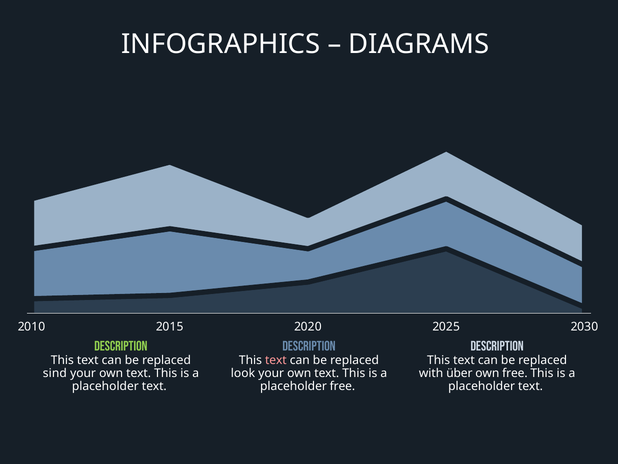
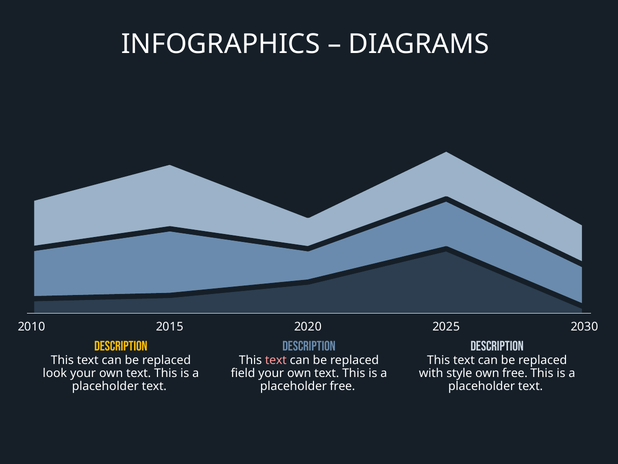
DESCRIPTION at (121, 346) colour: light green -> yellow
sind: sind -> look
look: look -> field
über: über -> style
